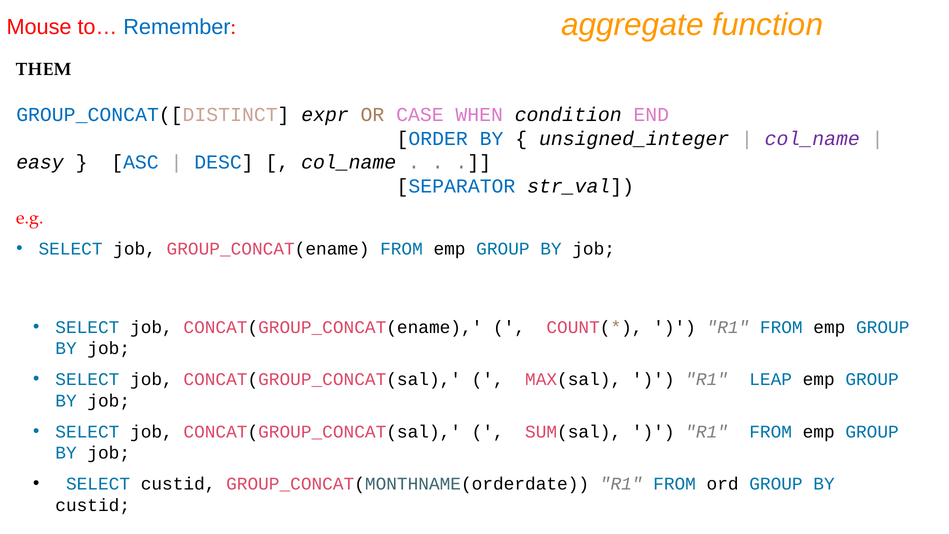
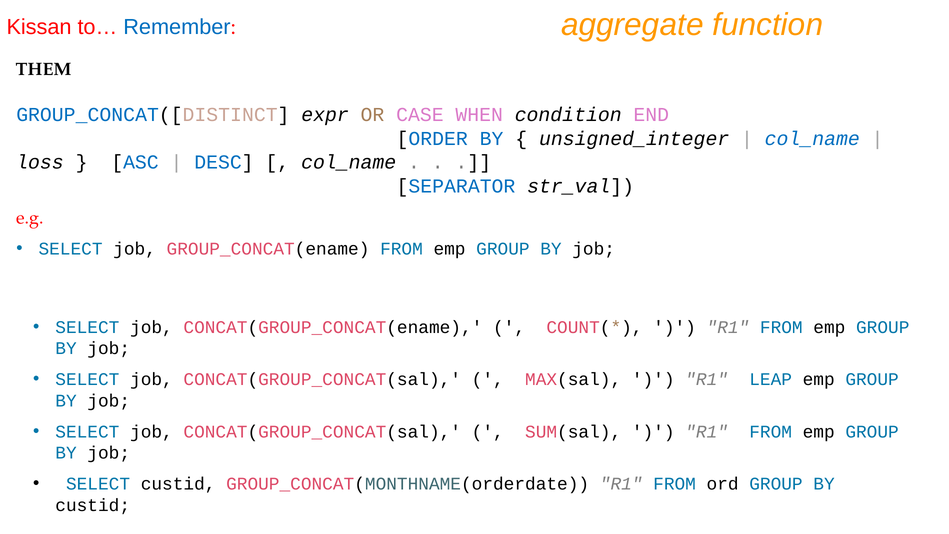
Mouse: Mouse -> Kissan
col_name at (812, 139) colour: purple -> blue
easy: easy -> loss
